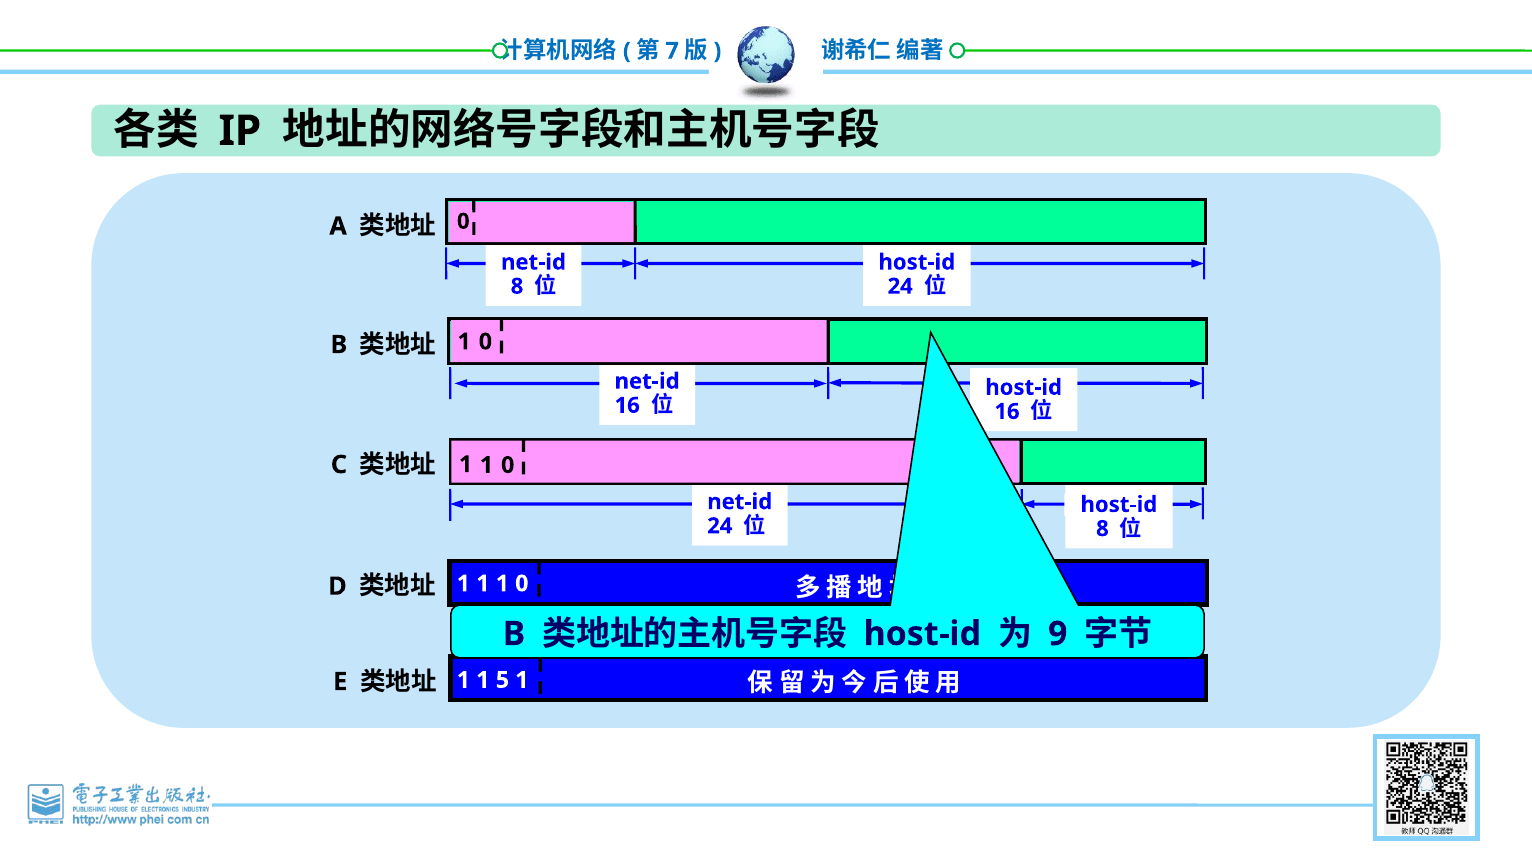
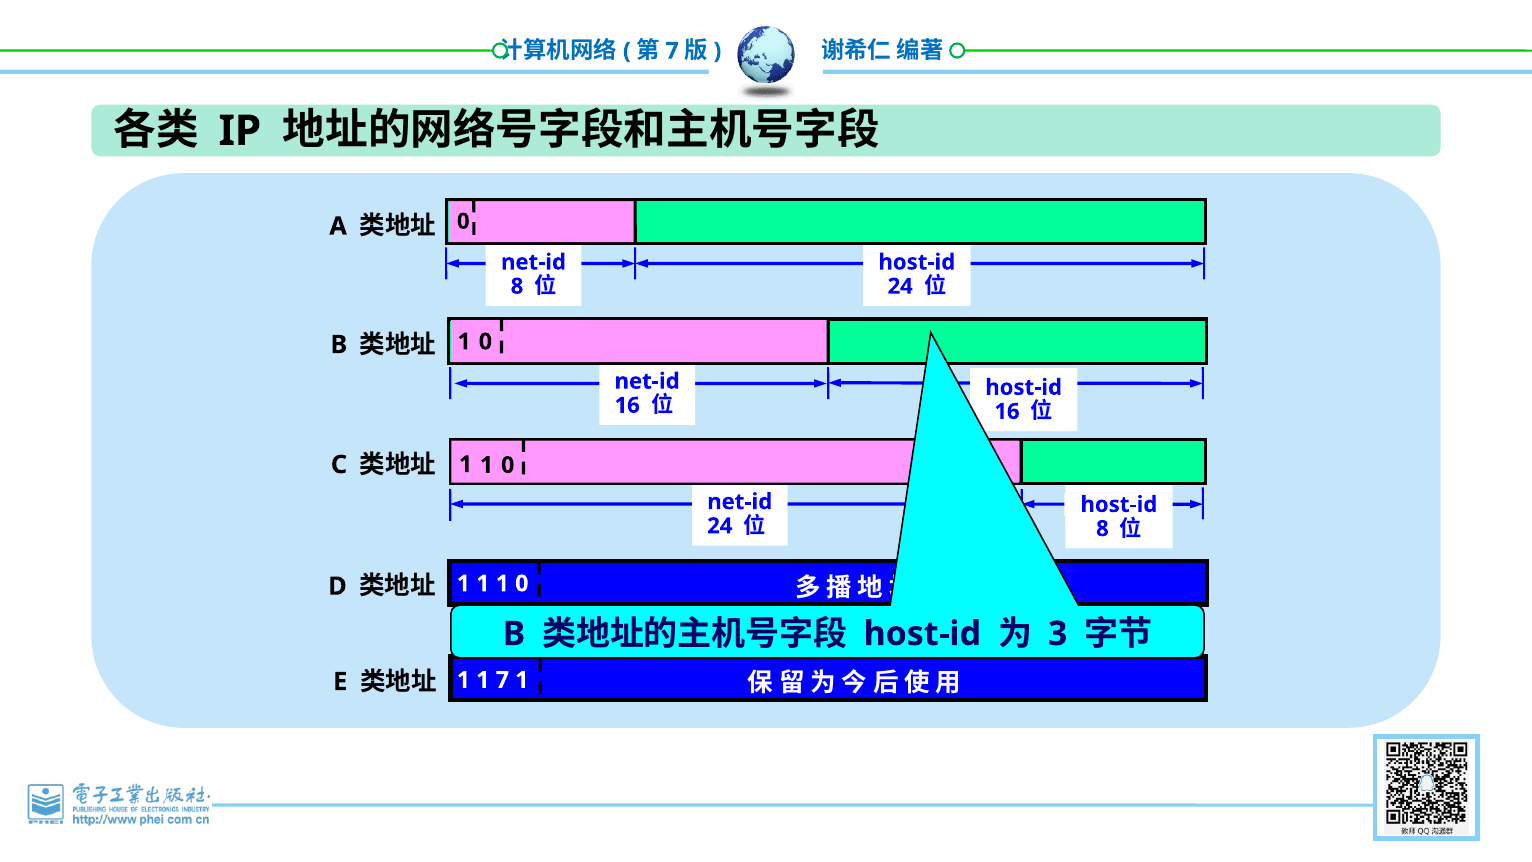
9: 9 -> 3
1 5: 5 -> 7
